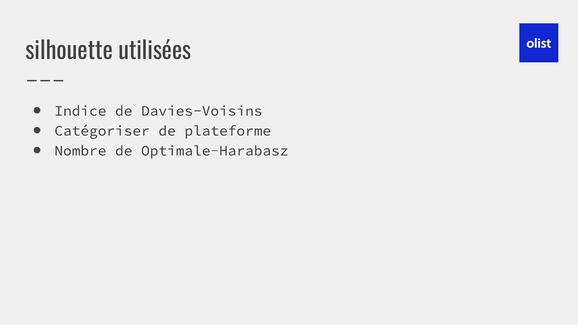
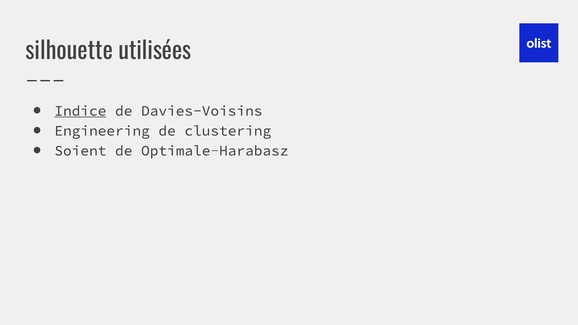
Indice underline: none -> present
Catégoriser: Catégoriser -> Engineering
plateforme: plateforme -> clustering
Nombre: Nombre -> Soient
